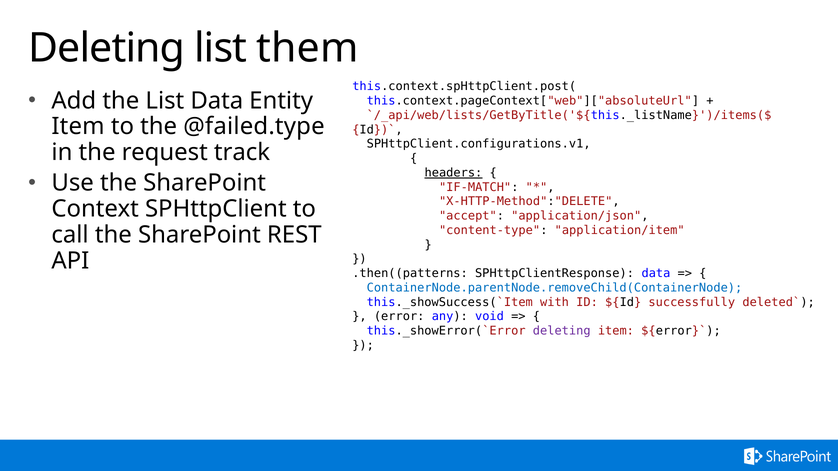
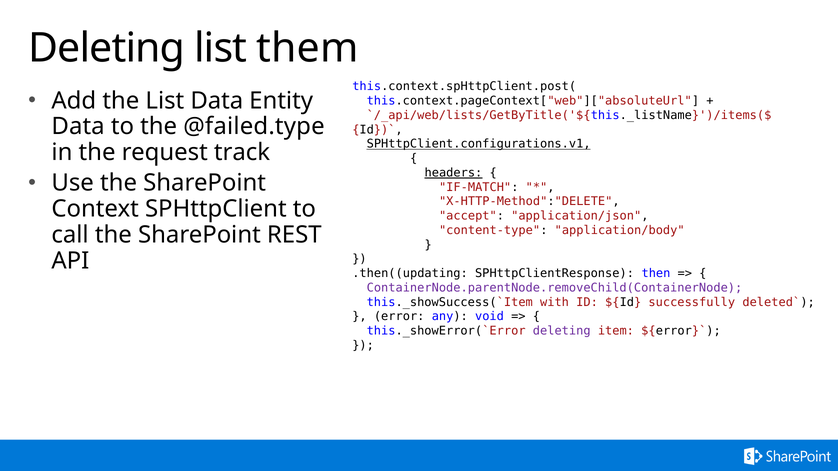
Item at (78, 127): Item -> Data
SPHttpClient.configurations.v1 underline: none -> present
application/item: application/item -> application/body
.then((patterns: .then((patterns -> .then((updating
SPHttpClientResponse data: data -> then
ContainerNode.parentNode.removeChild(ContainerNode colour: blue -> purple
